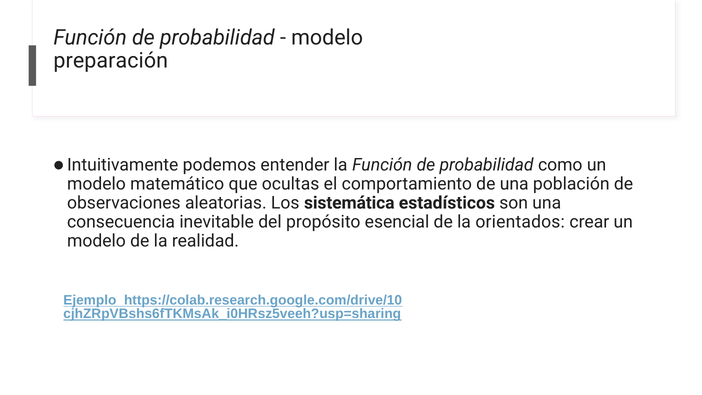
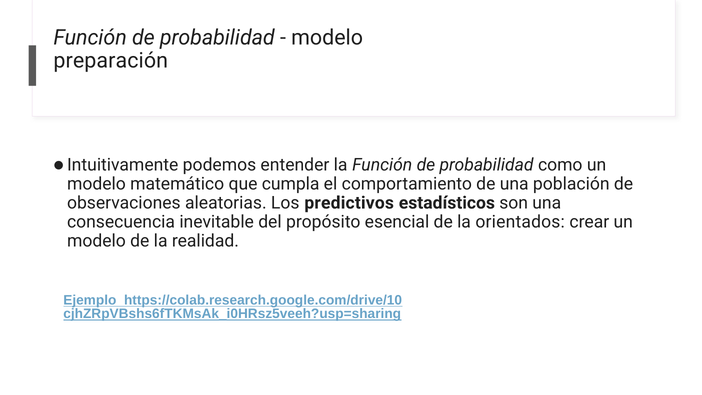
ocultas: ocultas -> cumpla
sistemática: sistemática -> predictivos
